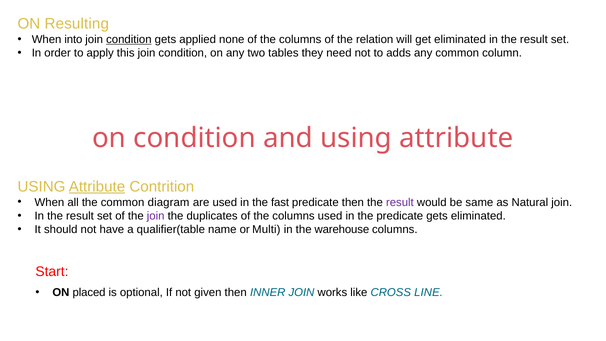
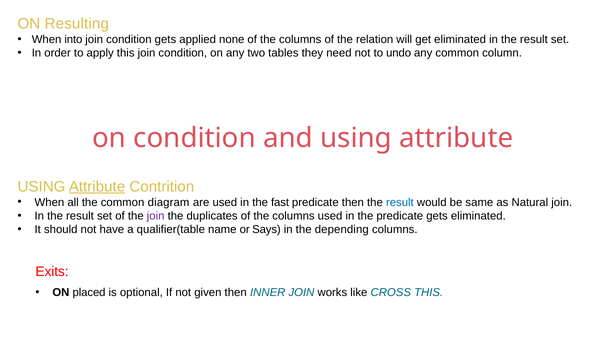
condition at (129, 39) underline: present -> none
adds: adds -> undo
result at (400, 202) colour: purple -> blue
Multi: Multi -> Says
warehouse: warehouse -> depending
Start: Start -> Exits
CROSS LINE: LINE -> THIS
